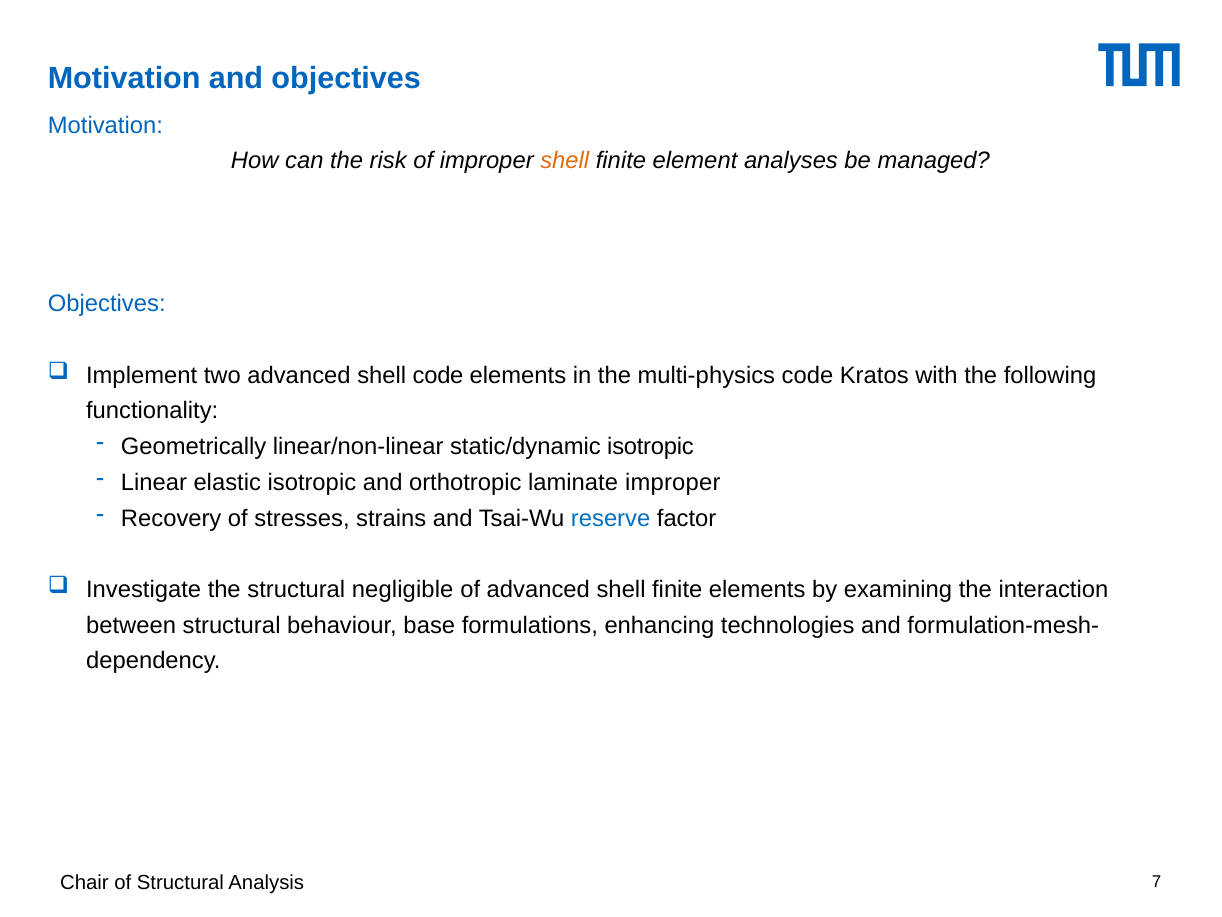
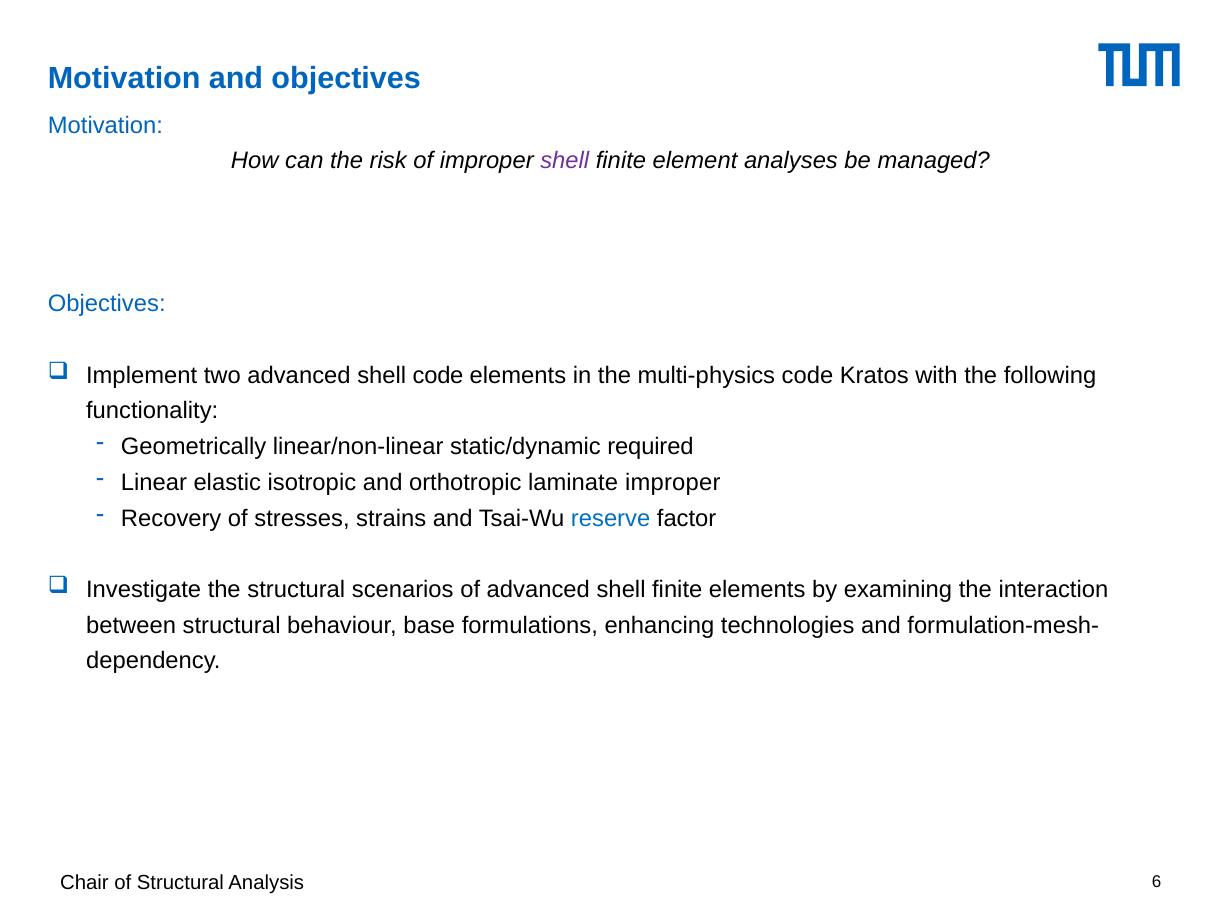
shell at (565, 161) colour: orange -> purple
static/dynamic isotropic: isotropic -> required
negligible: negligible -> scenarios
7: 7 -> 6
